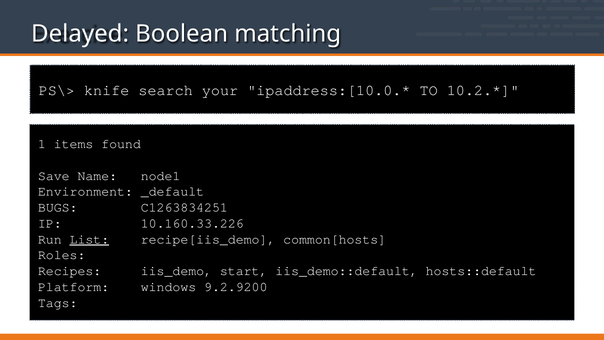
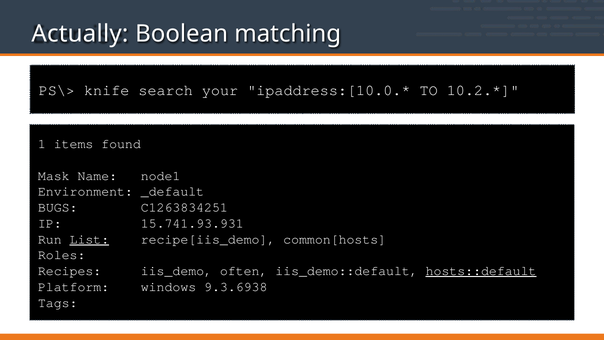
Delayed: Delayed -> Actually
Save: Save -> Mask
10.160.33.226: 10.160.33.226 -> 15.741.93.931
start: start -> often
hosts::default underline: none -> present
9.2.9200: 9.2.9200 -> 9.3.6938
